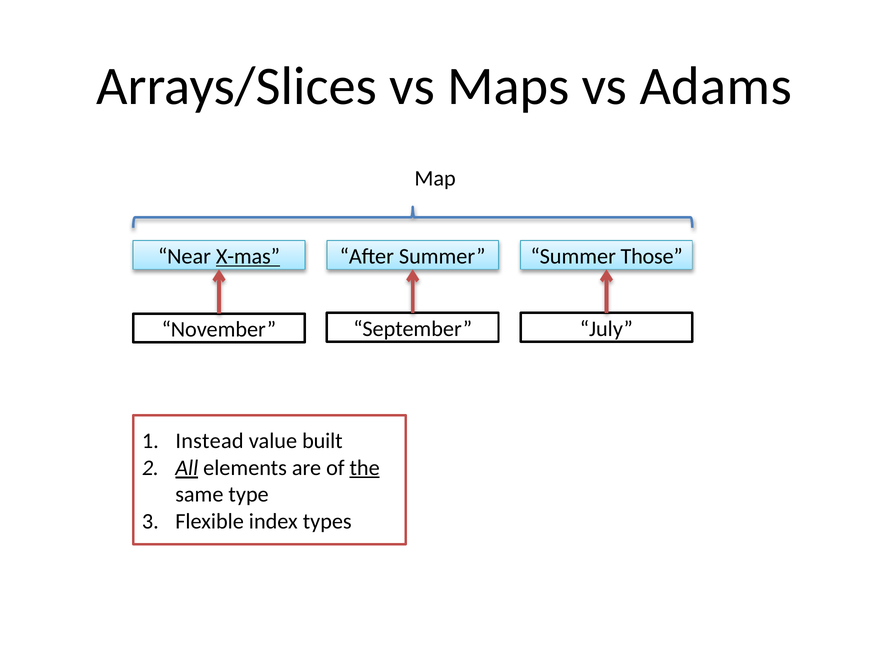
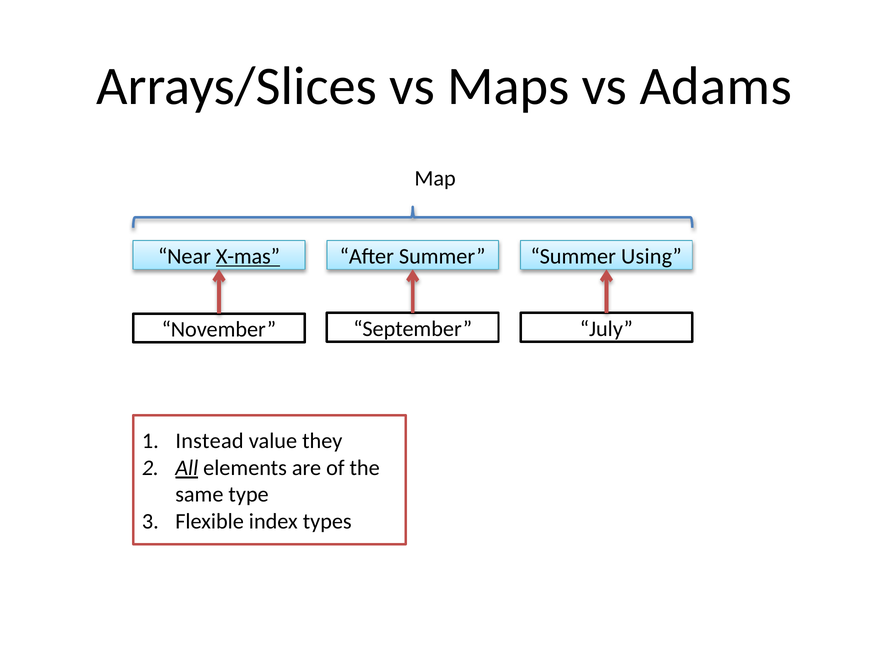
Those: Those -> Using
built: built -> they
the underline: present -> none
